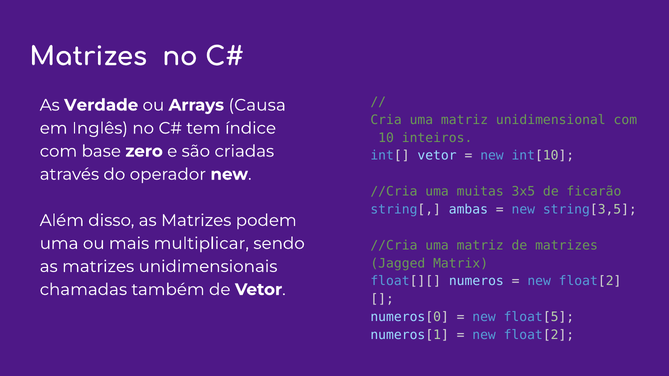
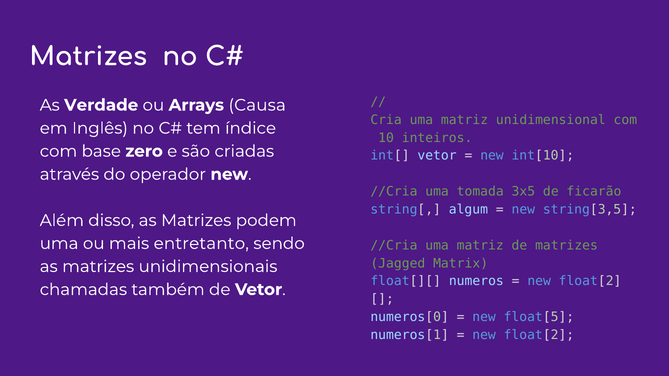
muitas: muitas -> tomada
ambas: ambas -> algum
multiplicar: multiplicar -> entretanto
